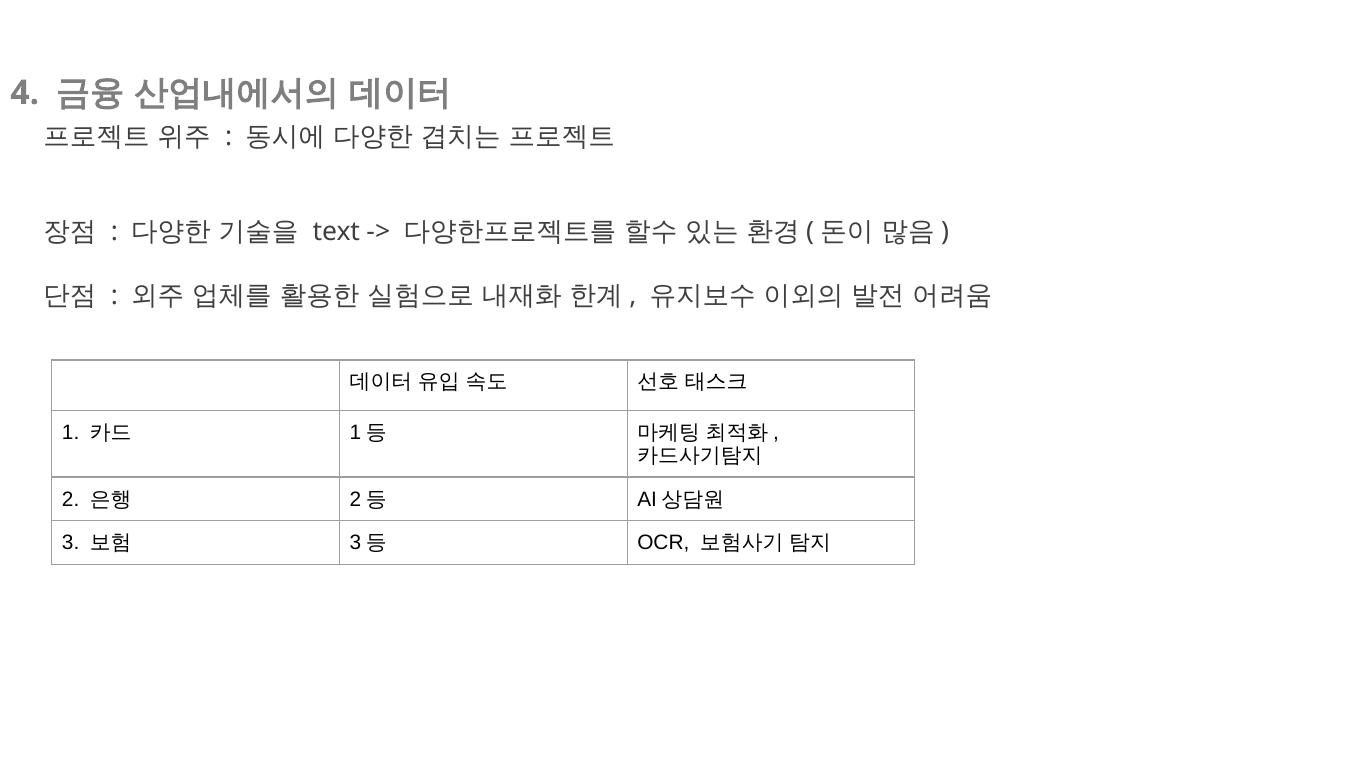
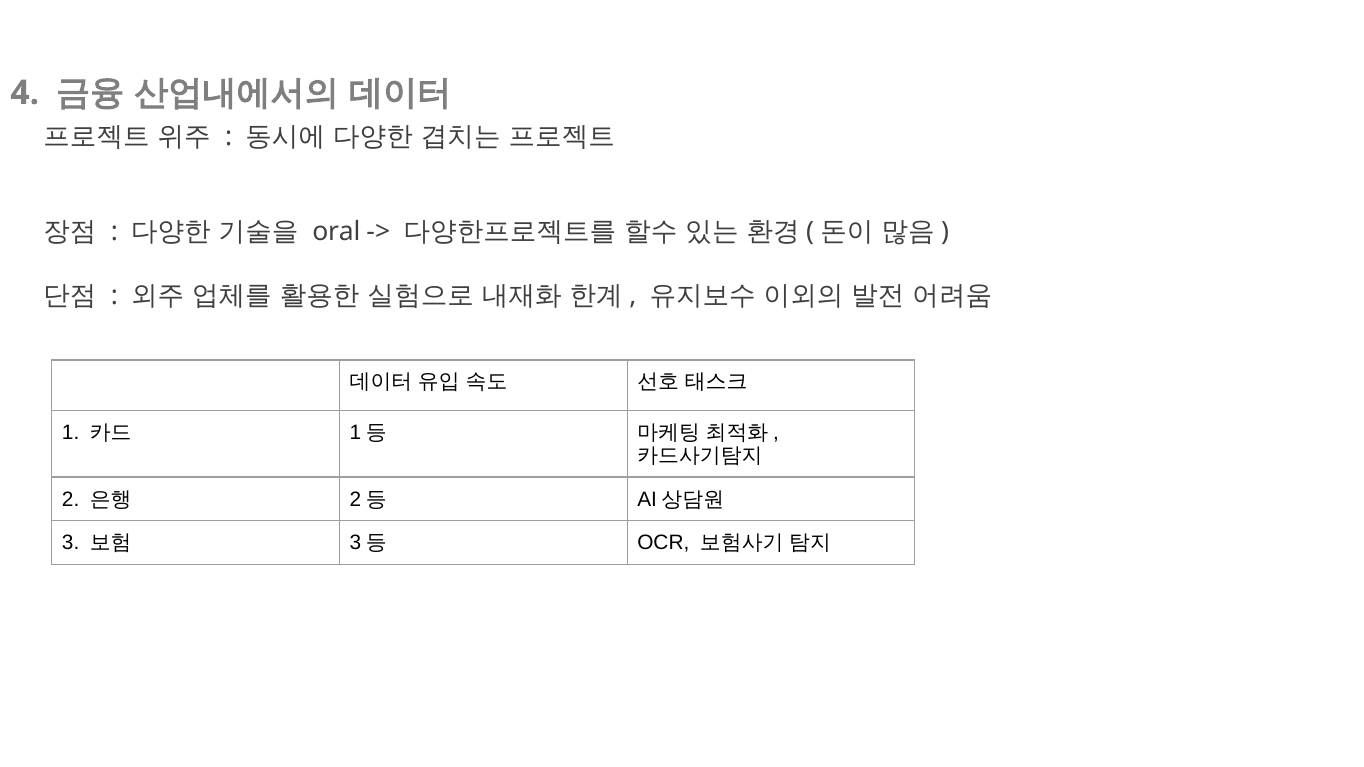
text: text -> oral
